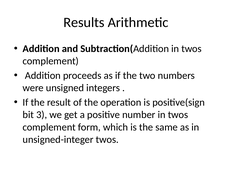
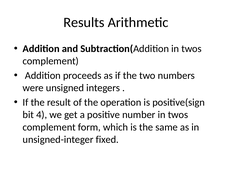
3: 3 -> 4
unsigned-integer twos: twos -> fixed
